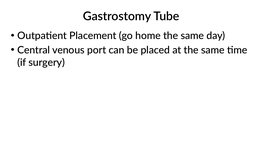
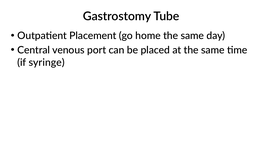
surgery: surgery -> syringe
